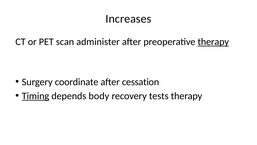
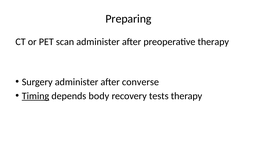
Increases: Increases -> Preparing
therapy at (213, 42) underline: present -> none
Surgery coordinate: coordinate -> administer
cessation: cessation -> converse
